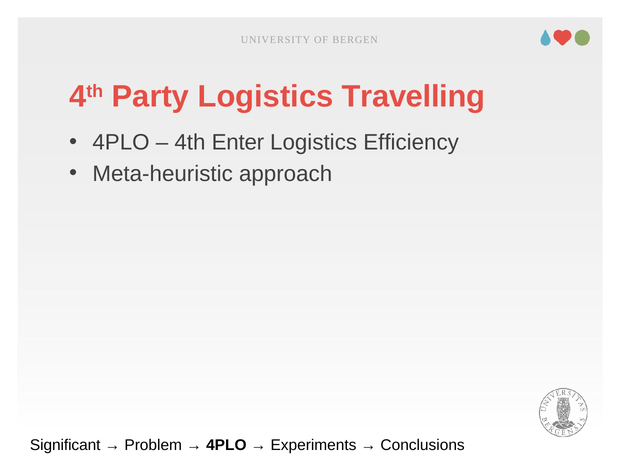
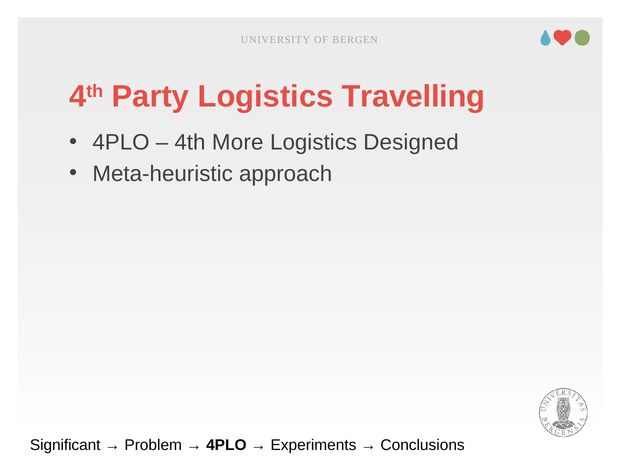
Enter: Enter -> More
Efficiency: Efficiency -> Designed
